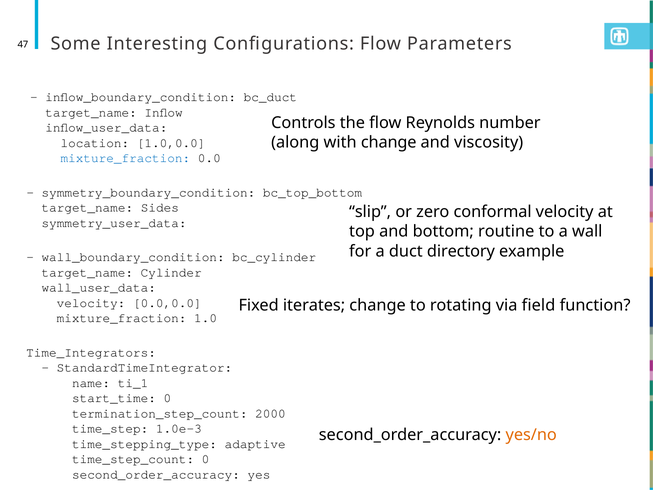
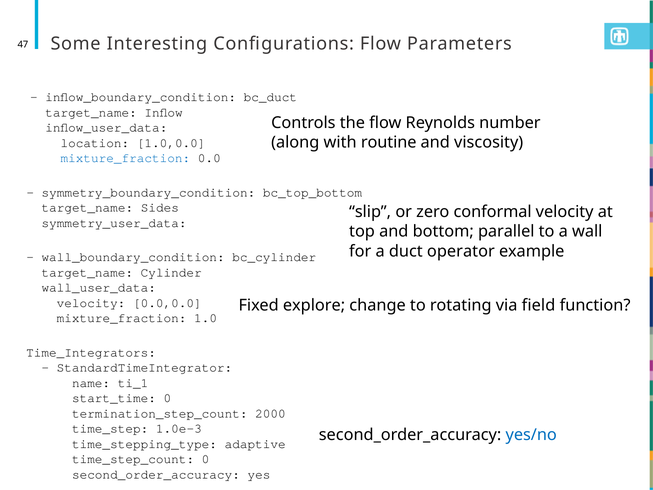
with change: change -> routine
routine: routine -> parallel
directory: directory -> operator
iterates: iterates -> explore
yes/no colour: orange -> blue
